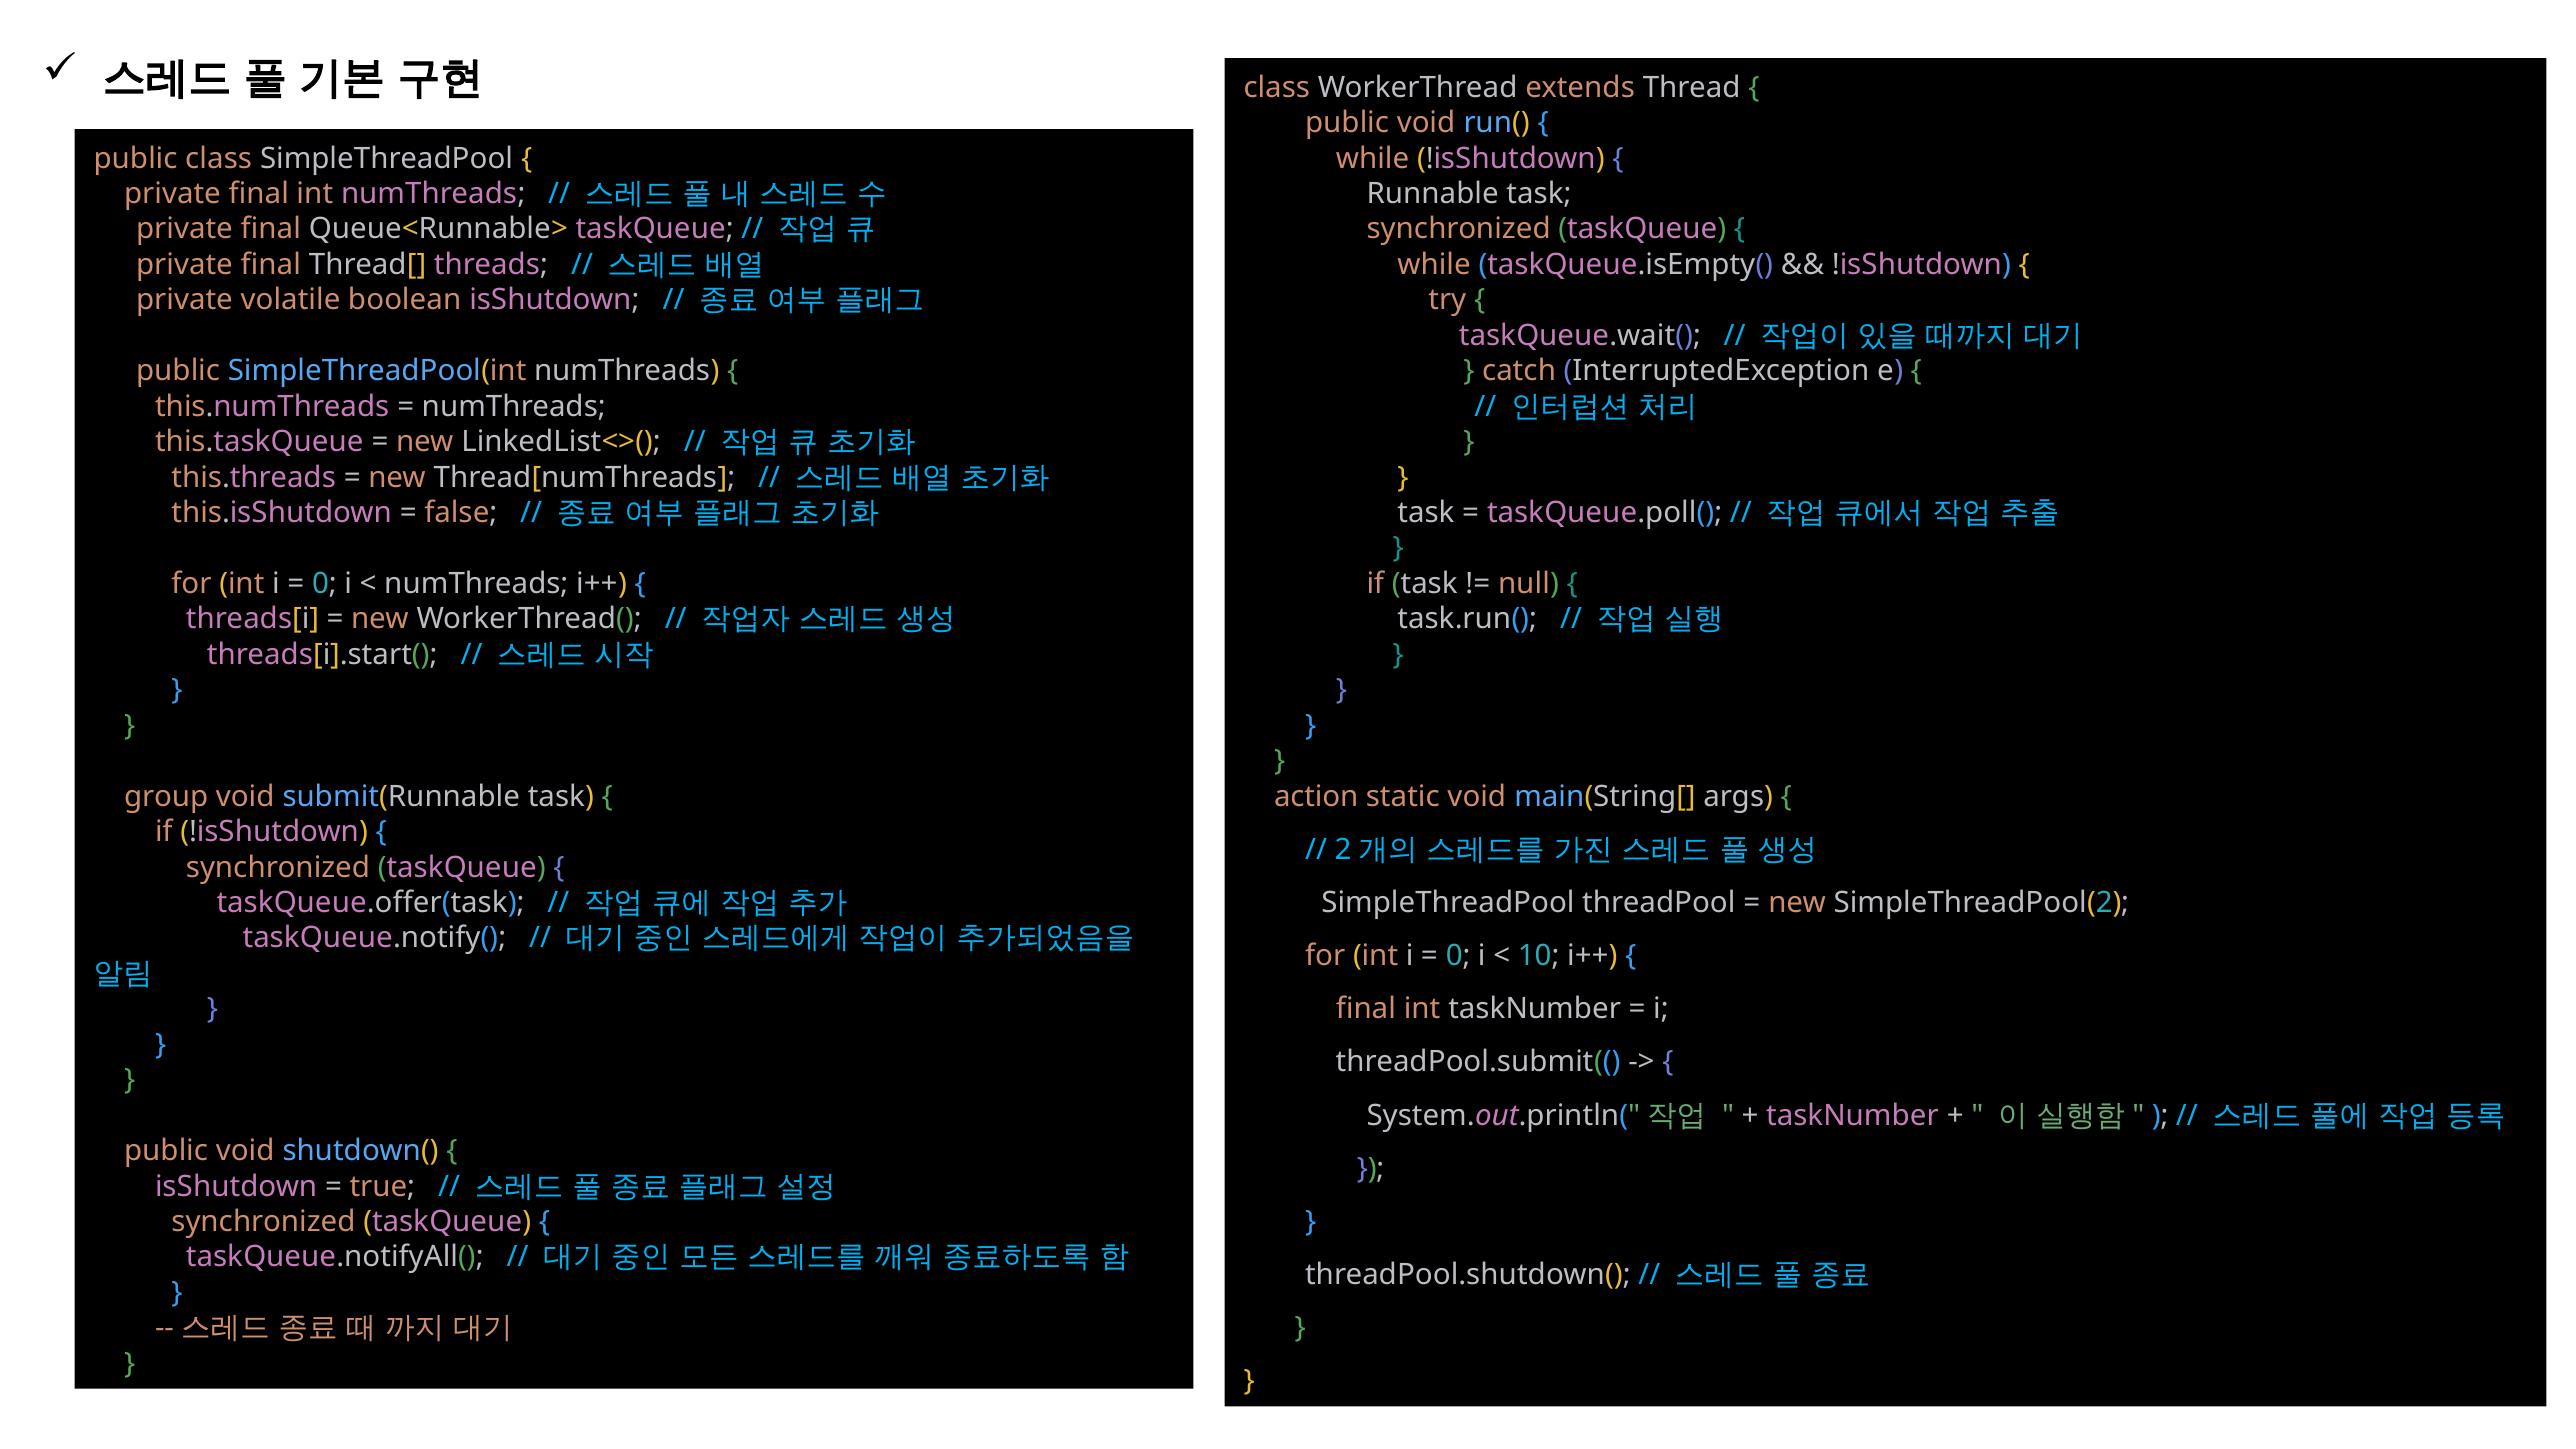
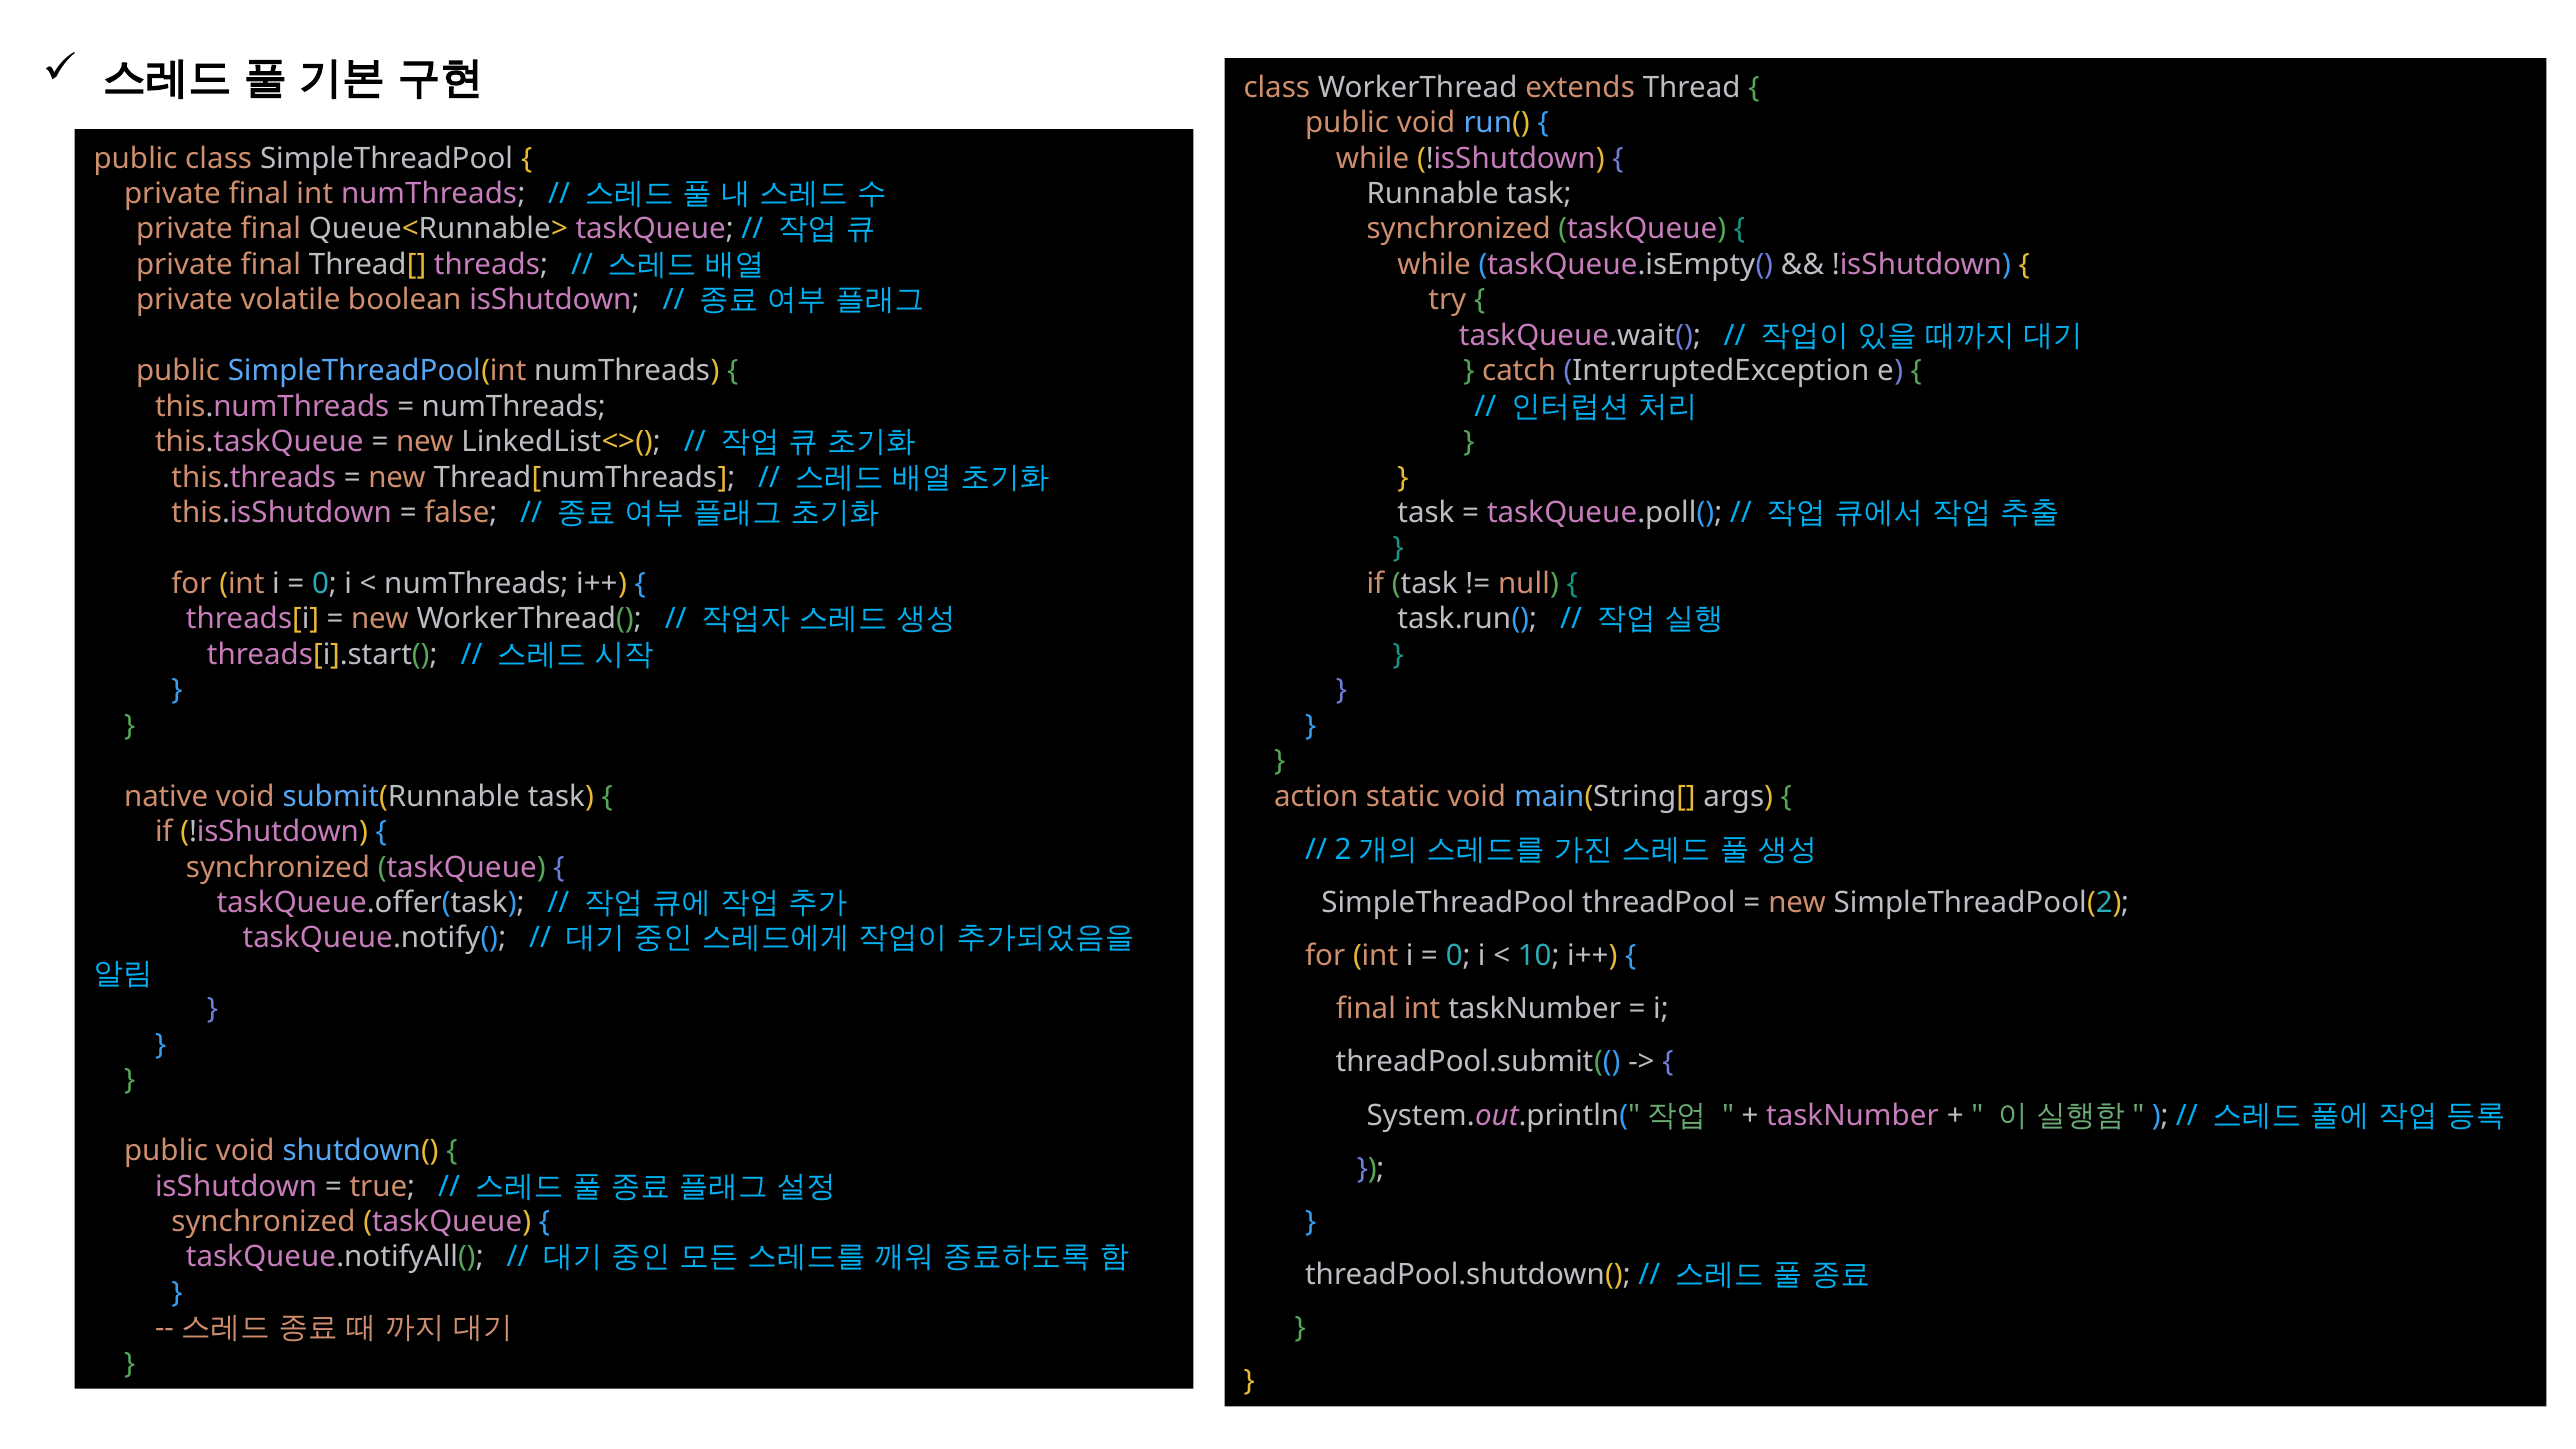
group: group -> native
